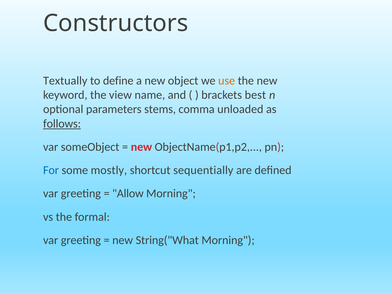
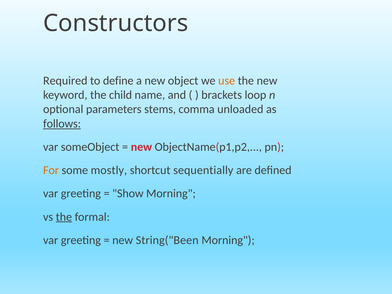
Textually: Textually -> Required
view: view -> child
best: best -> loop
For colour: blue -> orange
Allow: Allow -> Show
the at (64, 217) underline: none -> present
String("What: String("What -> String("Been
